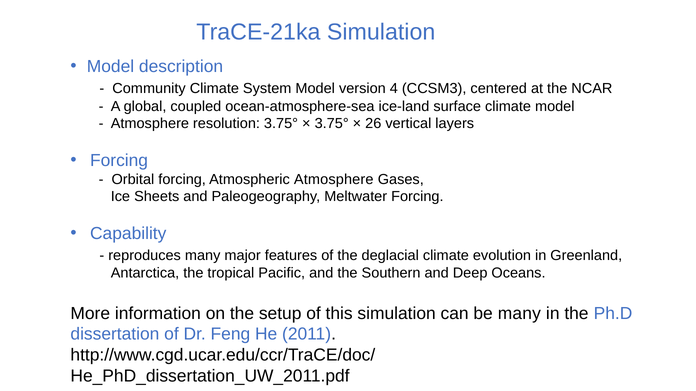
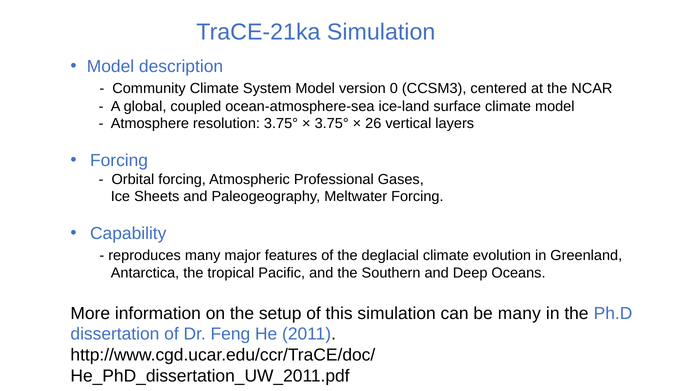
4: 4 -> 0
Atmospheric Atmosphere: Atmosphere -> Professional
